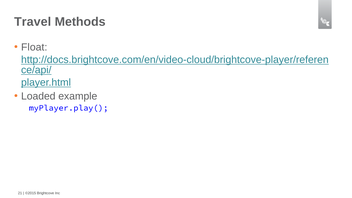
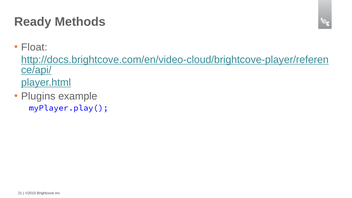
Travel: Travel -> Ready
Loaded: Loaded -> Plugins
